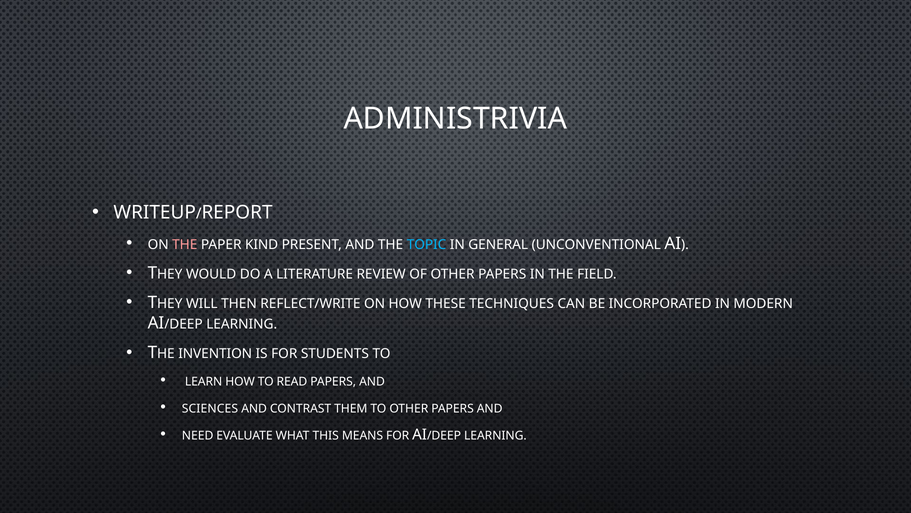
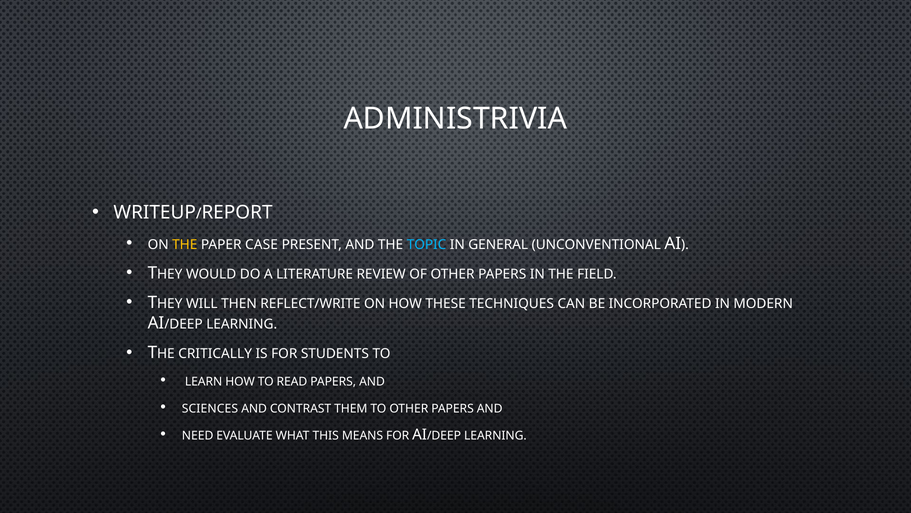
THE at (185, 244) colour: pink -> yellow
KIND: KIND -> CASE
INVENTION: INVENTION -> CRITICALLY
